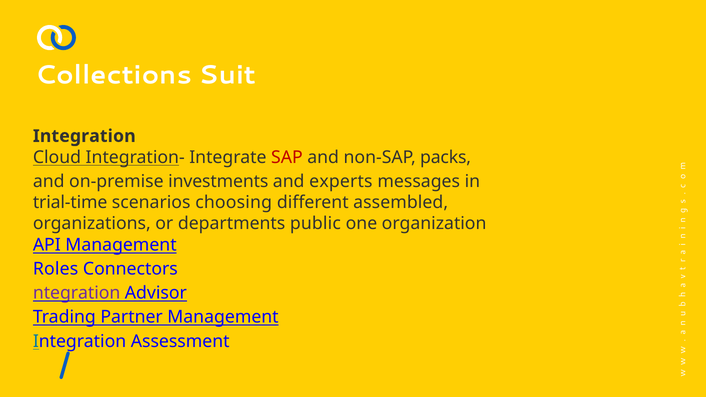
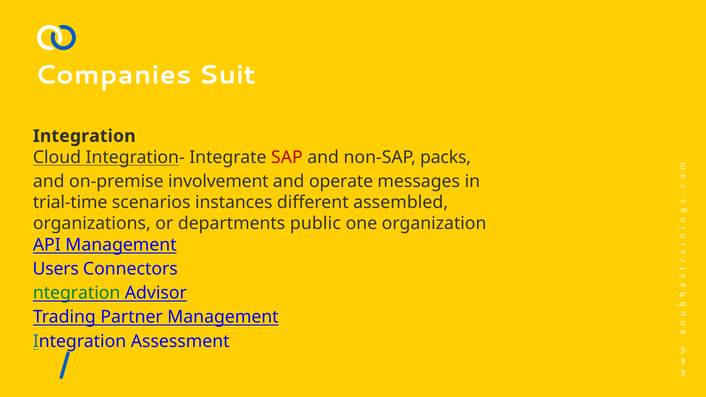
Collections: Collections -> Companies
investments: investments -> involvement
experts: experts -> operate
choosing: choosing -> instances
Roles: Roles -> Users
ntegration colour: purple -> green
